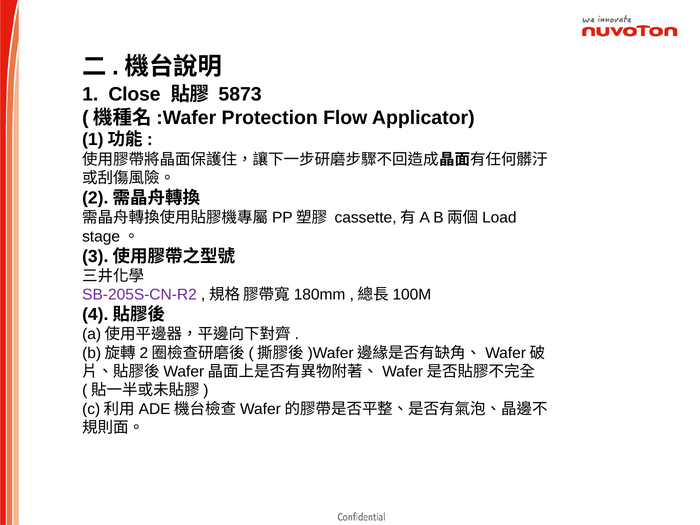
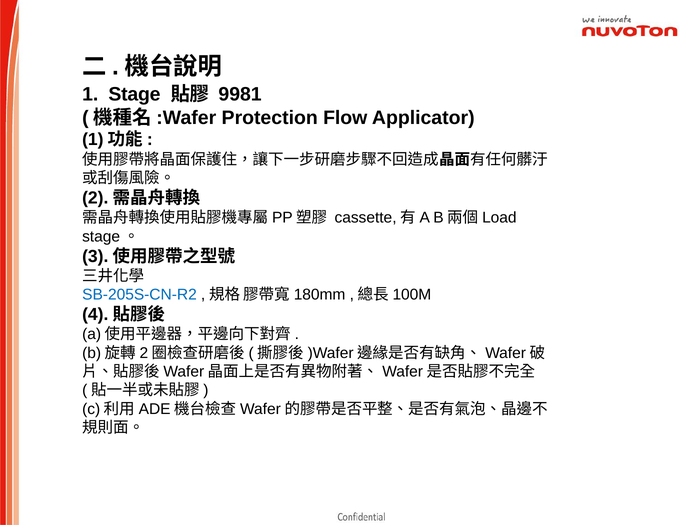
Close: Close -> Stage
5873: 5873 -> 9981
SB-205S-CN-R2 colour: purple -> blue
